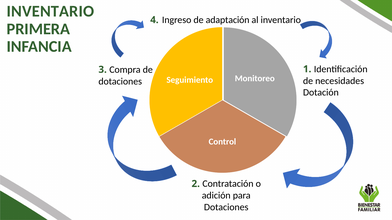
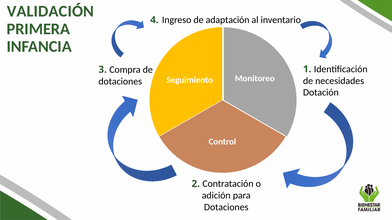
INVENTARIO at (50, 11): INVENTARIO -> VALIDACIÓN
